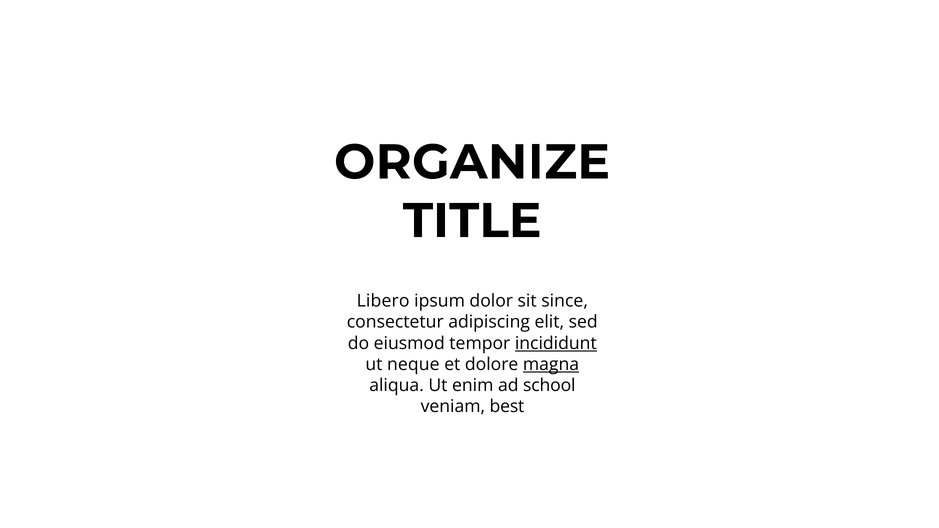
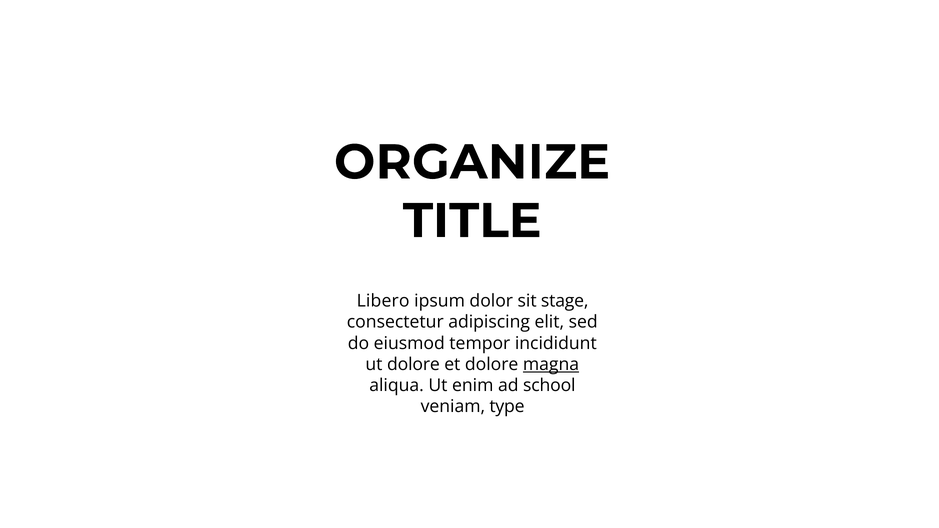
since: since -> stage
incididunt underline: present -> none
ut neque: neque -> dolore
best: best -> type
